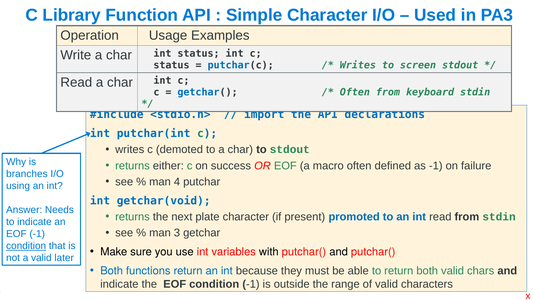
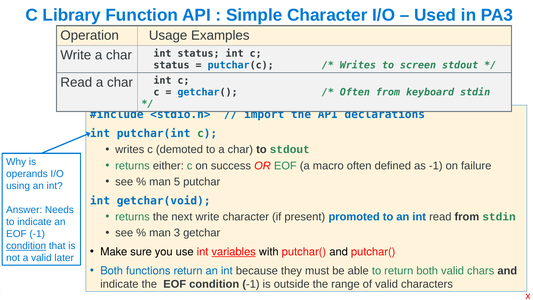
branches: branches -> operands
man 4: 4 -> 5
next plate: plate -> write
variables underline: none -> present
